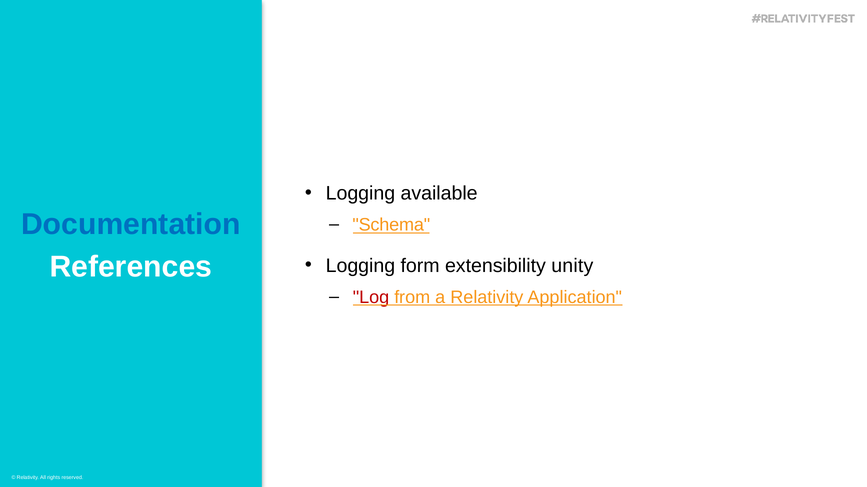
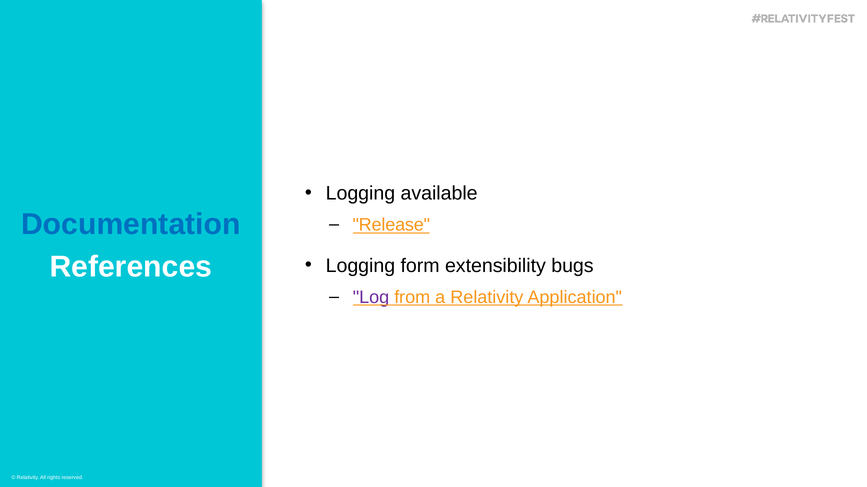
Schema: Schema -> Release
unity: unity -> bugs
Log colour: red -> purple
